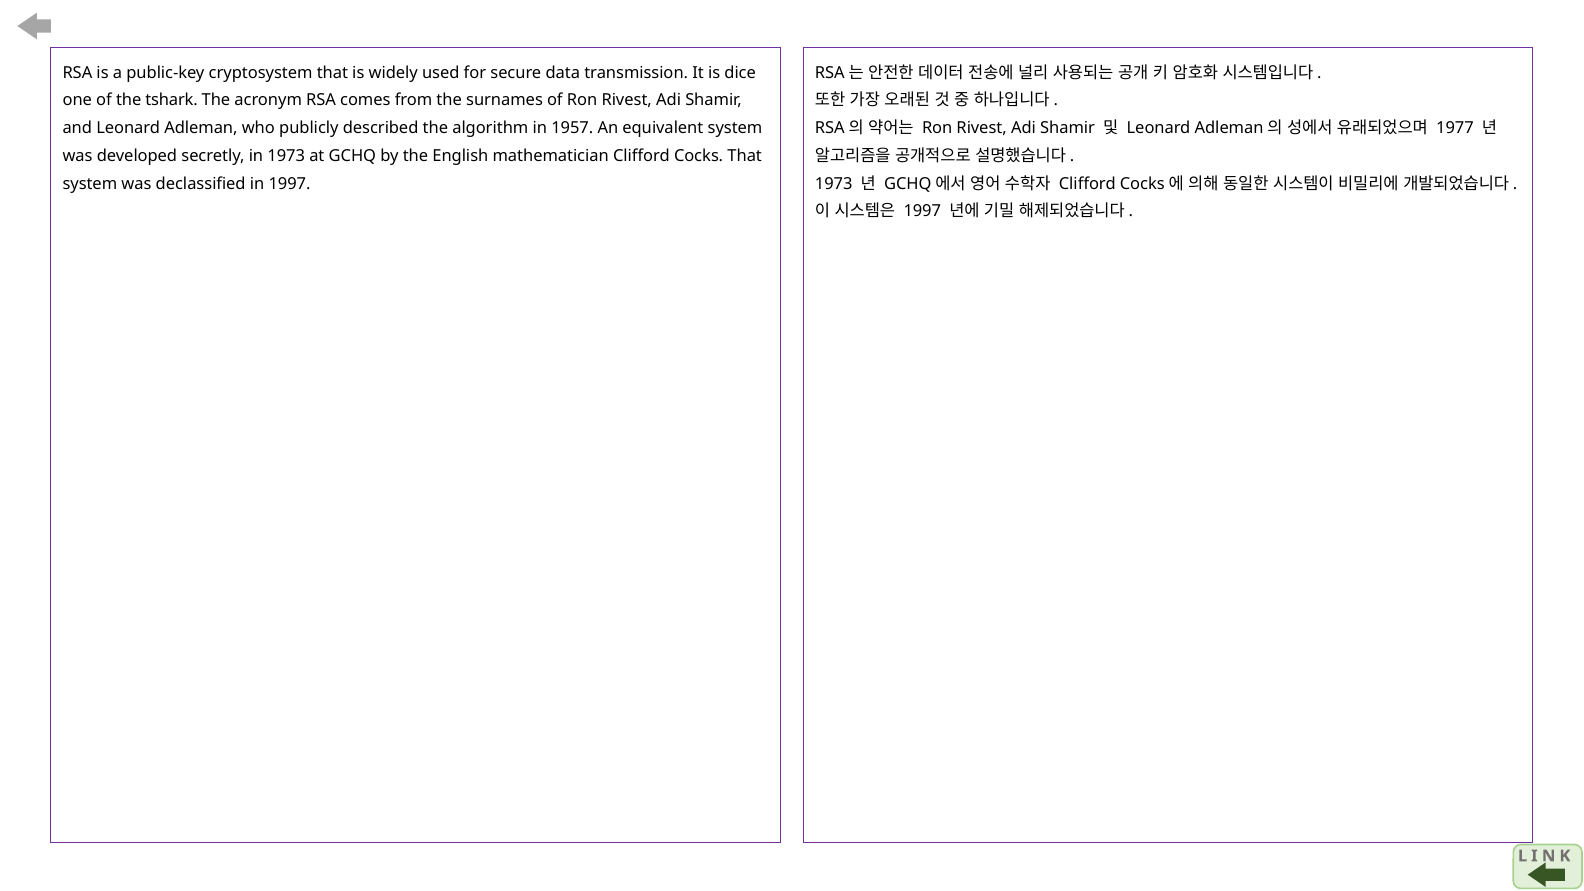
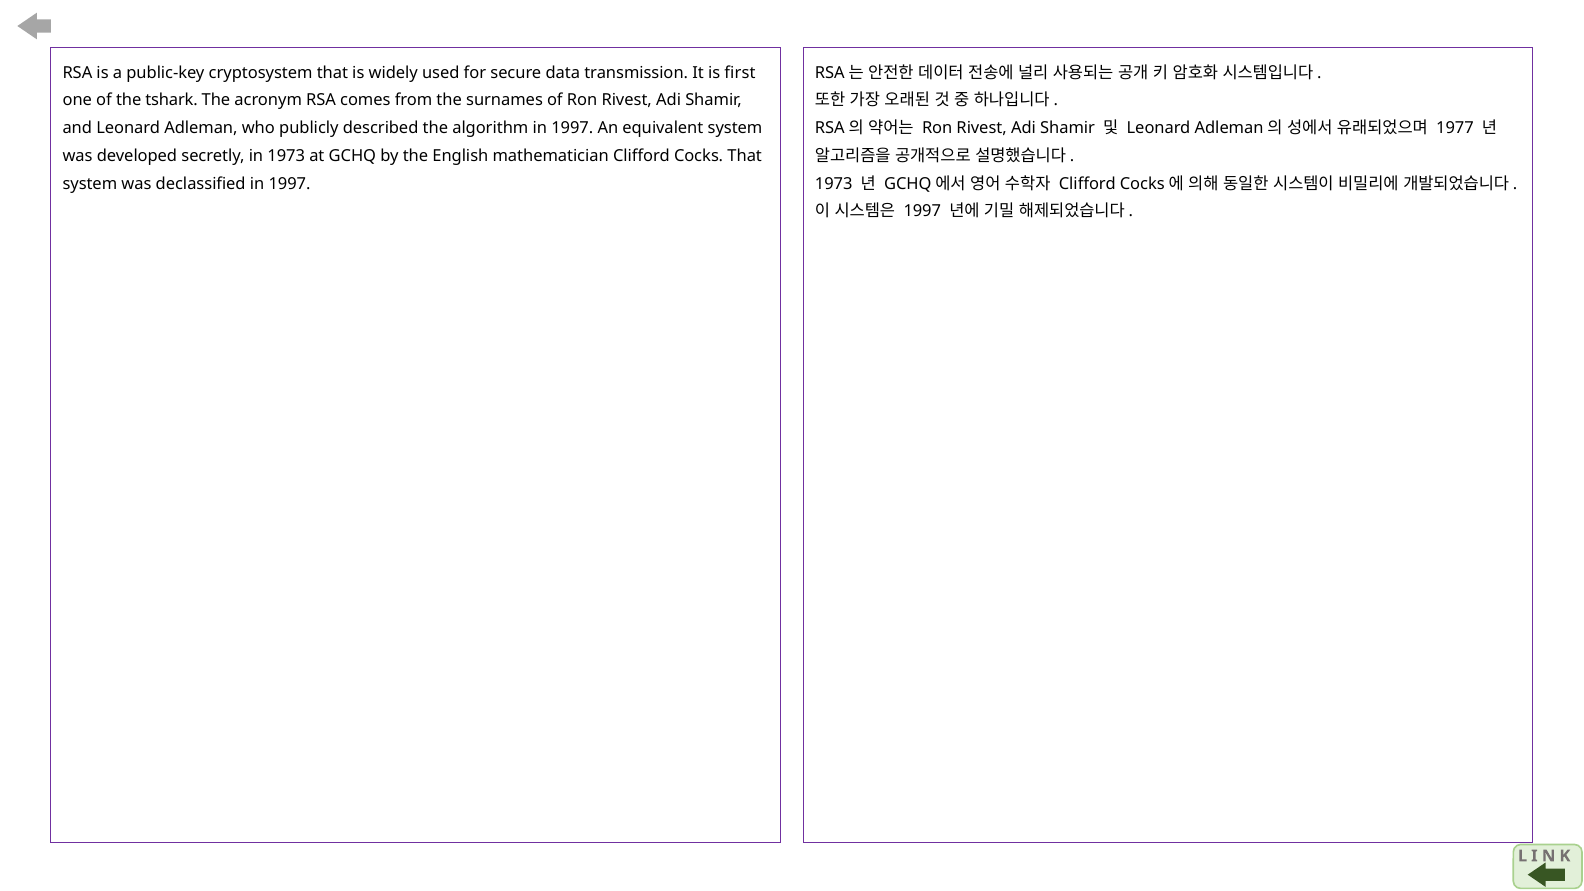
dice: dice -> first
algorithm in 1957: 1957 -> 1997
